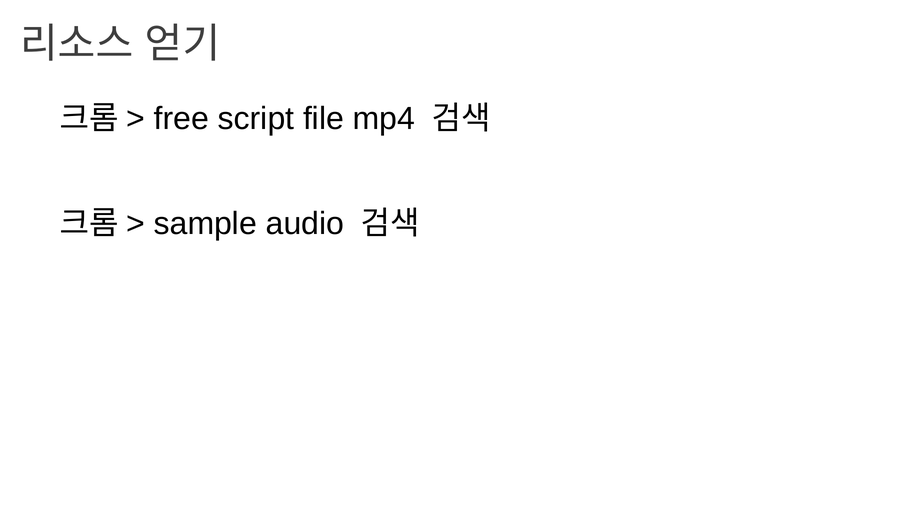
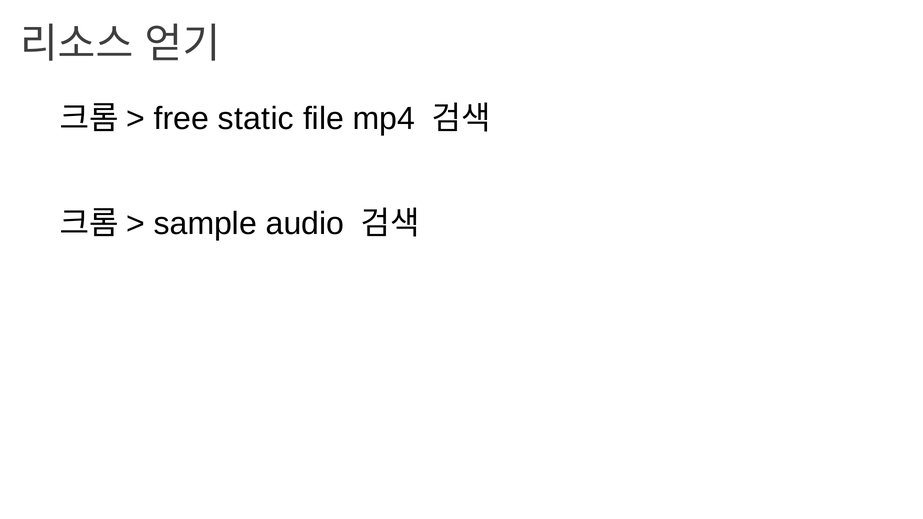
script: script -> static
